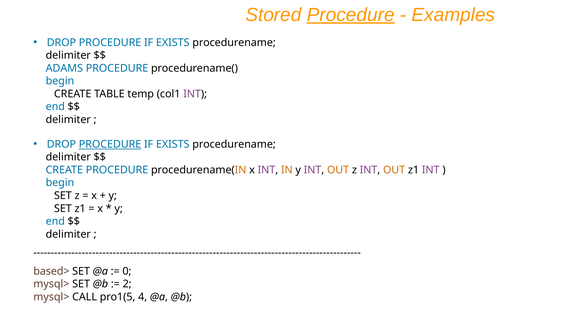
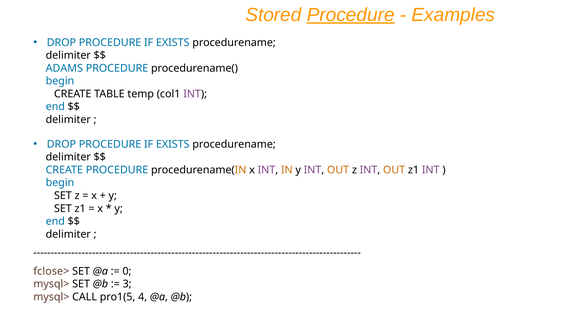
PROCEDURE at (110, 144) underline: present -> none
based>: based> -> fclose>
2: 2 -> 3
